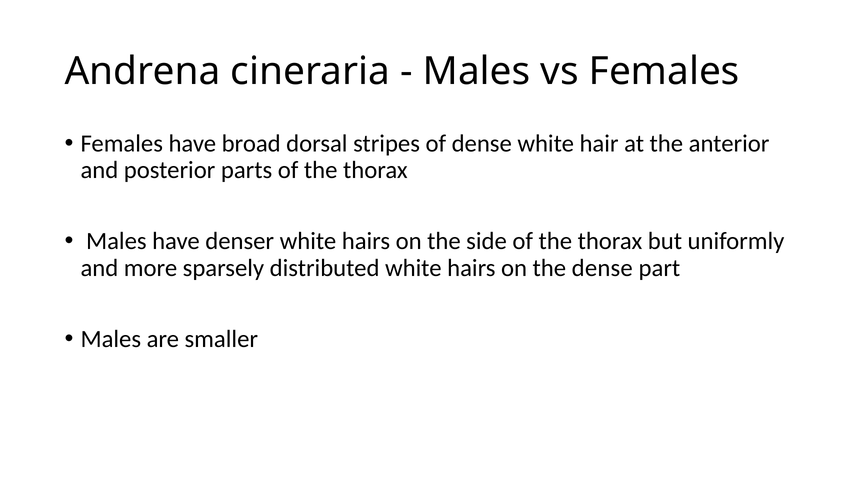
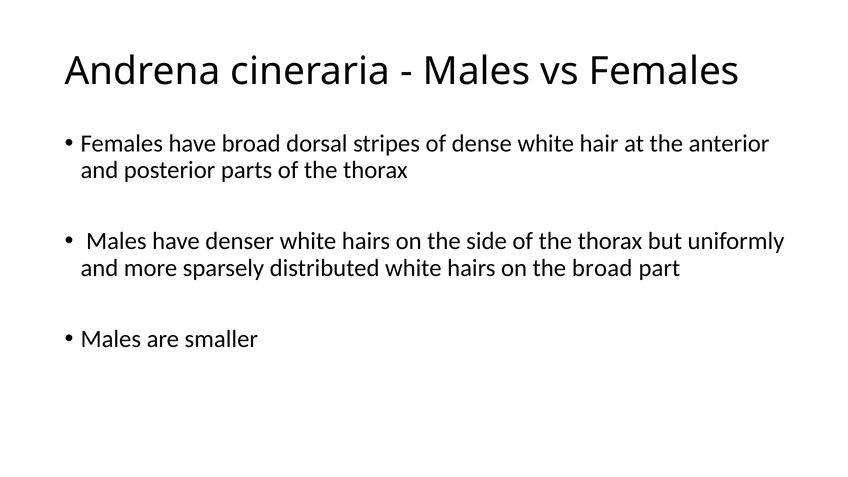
the dense: dense -> broad
